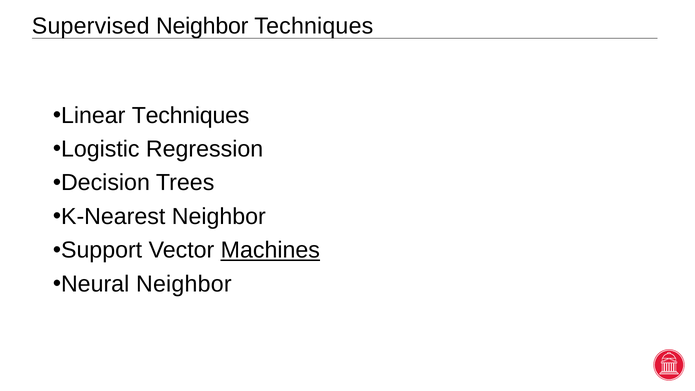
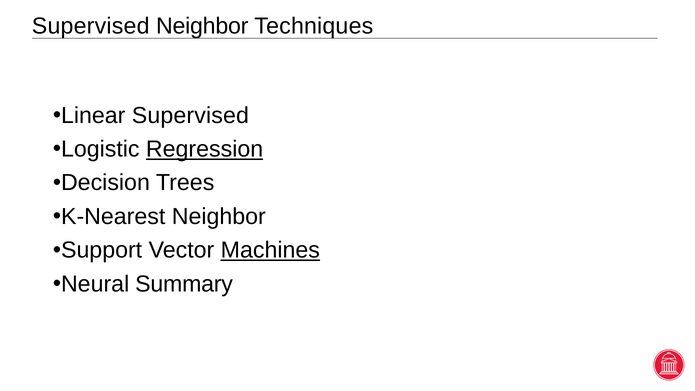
Linear Techniques: Techniques -> Supervised
Regression underline: none -> present
Neural Neighbor: Neighbor -> Summary
